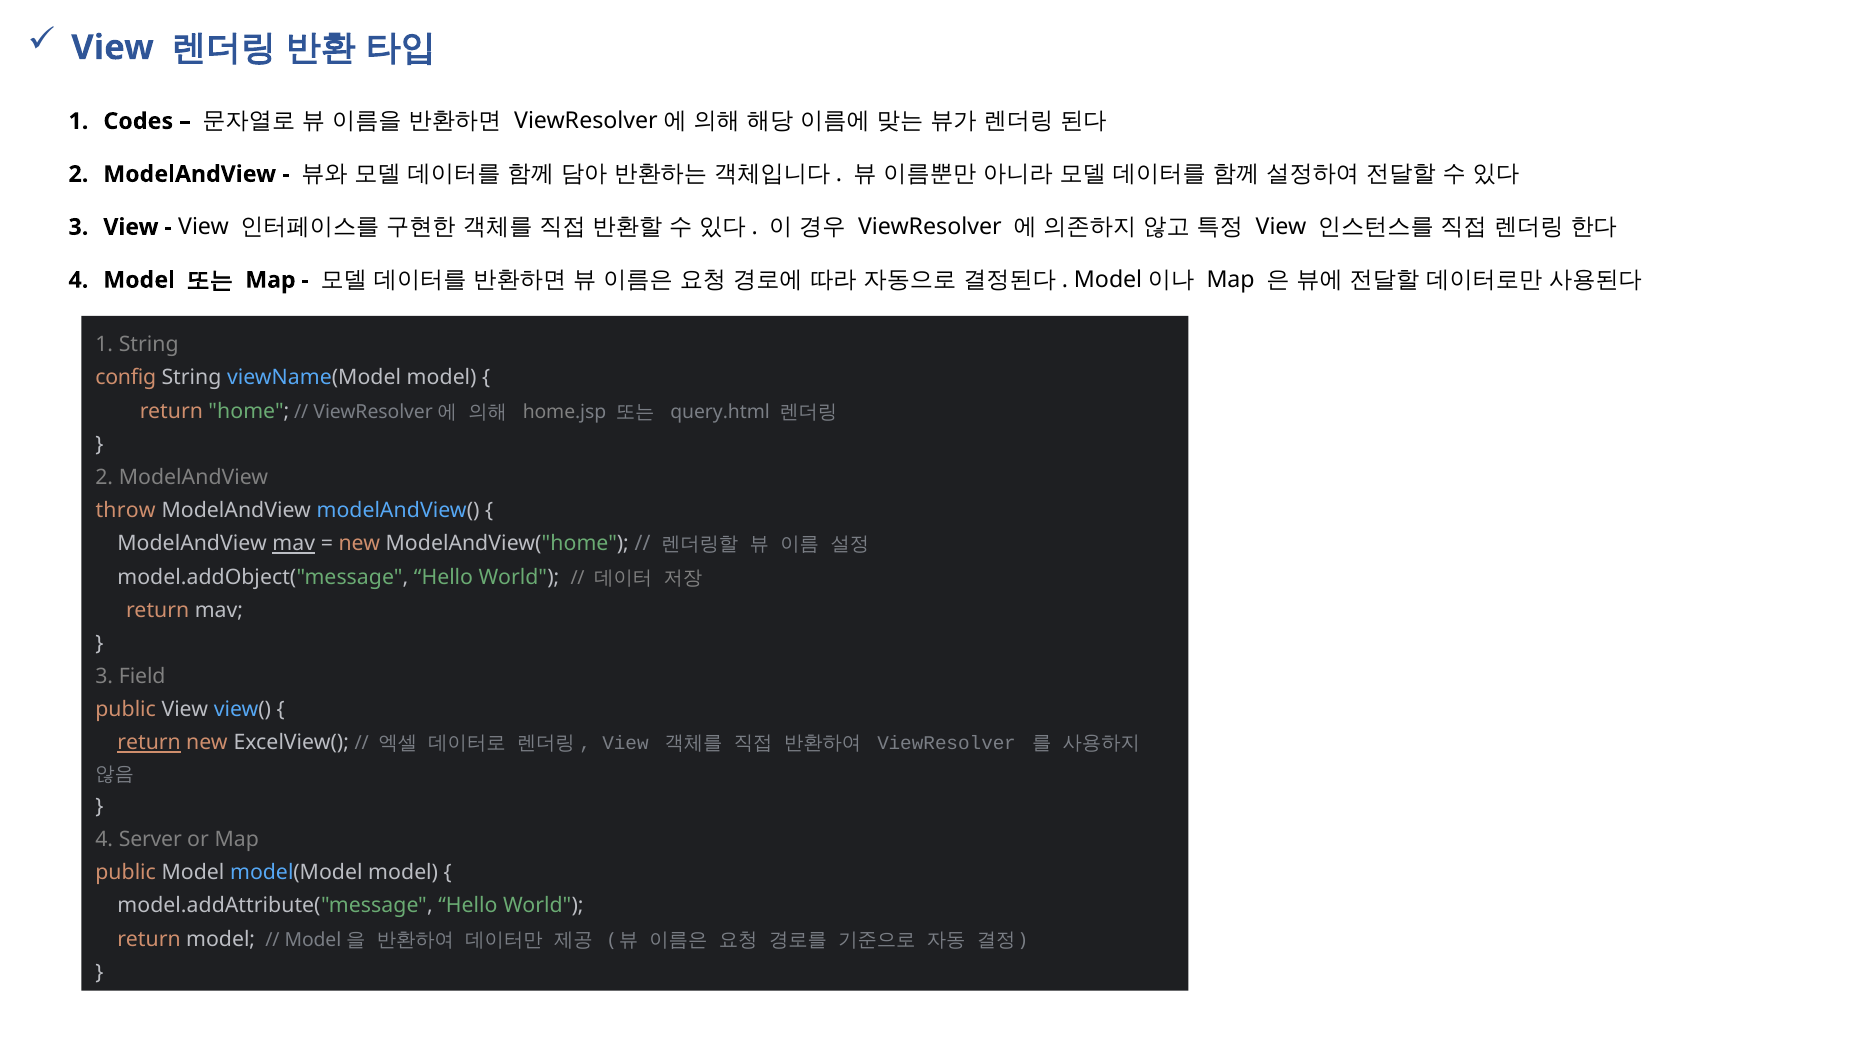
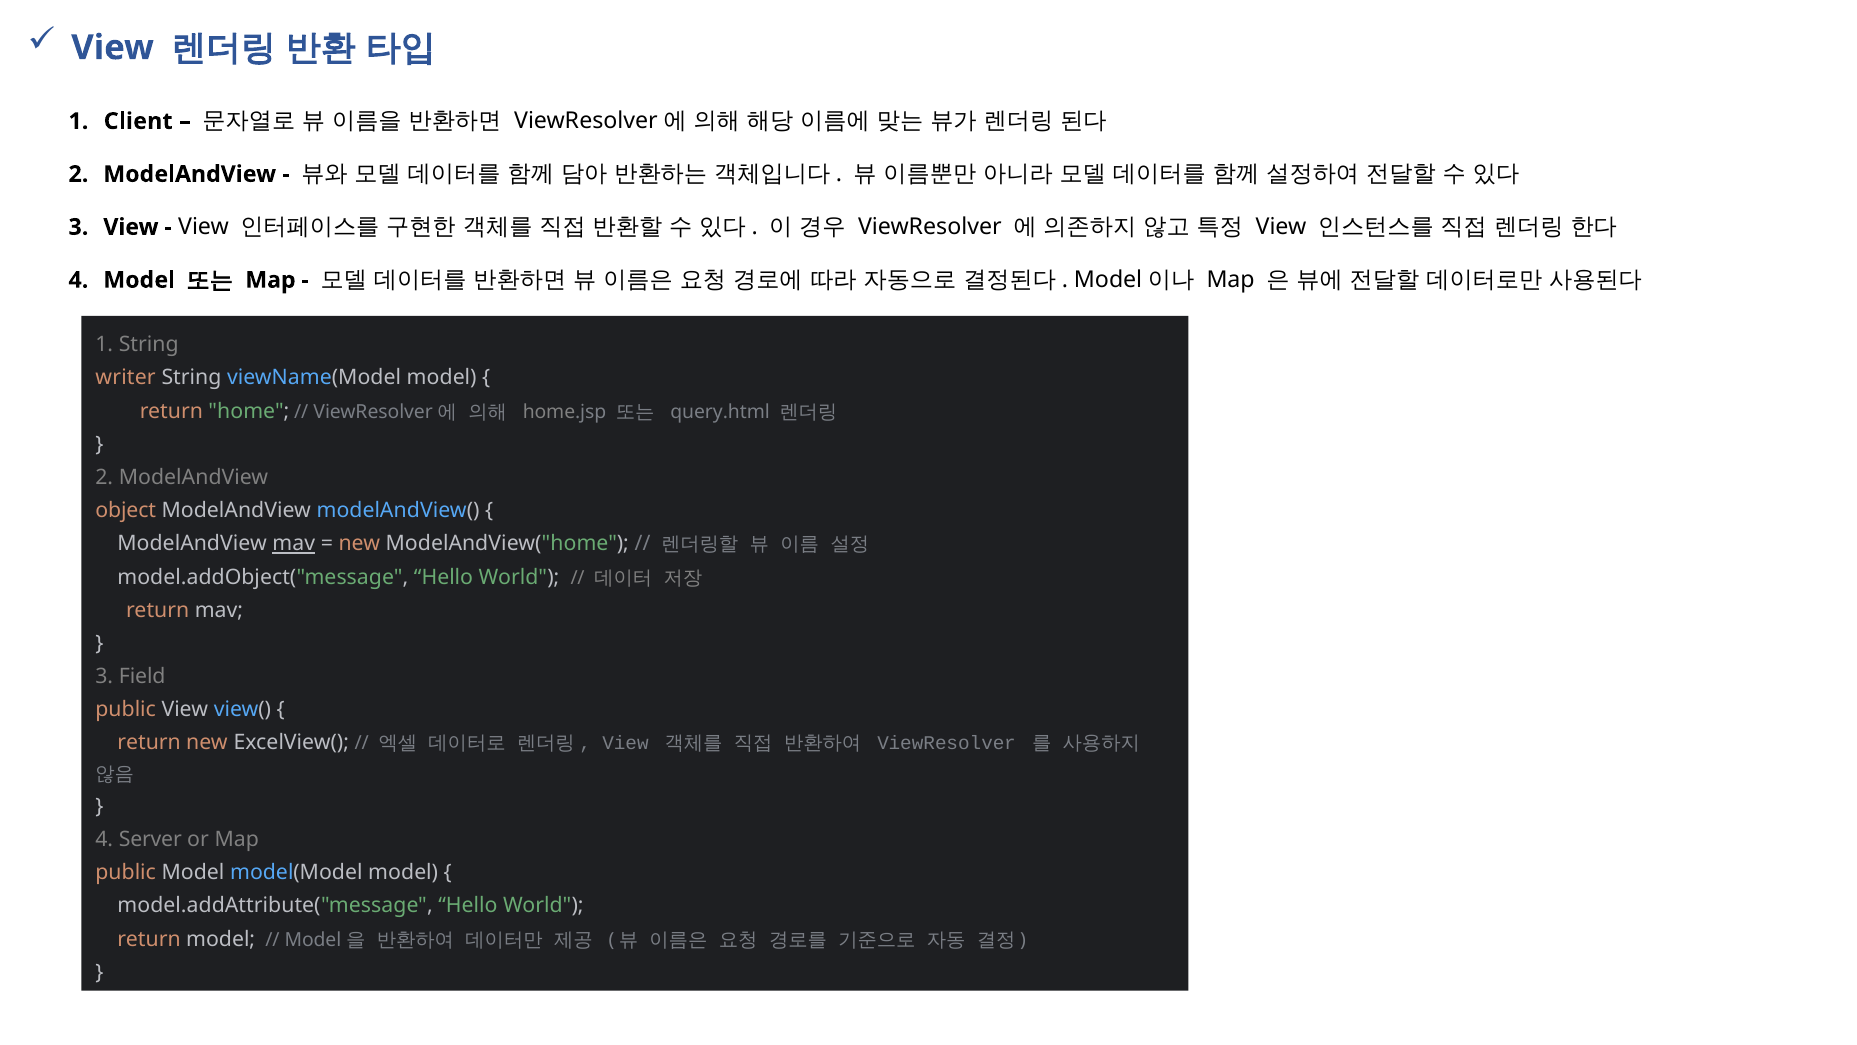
Codes: Codes -> Client
config: config -> writer
throw: throw -> object
return at (149, 743) underline: present -> none
